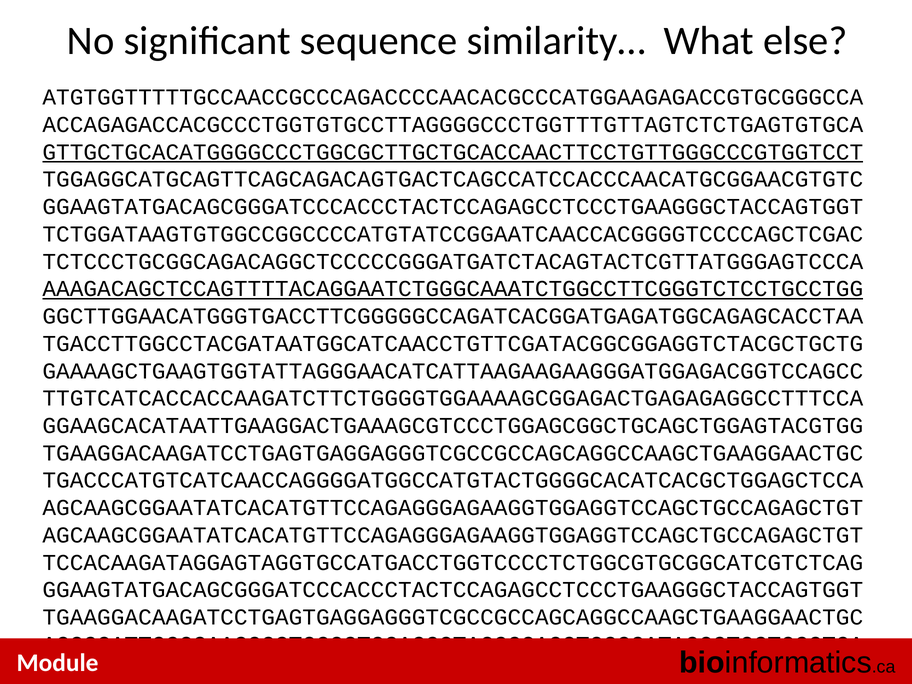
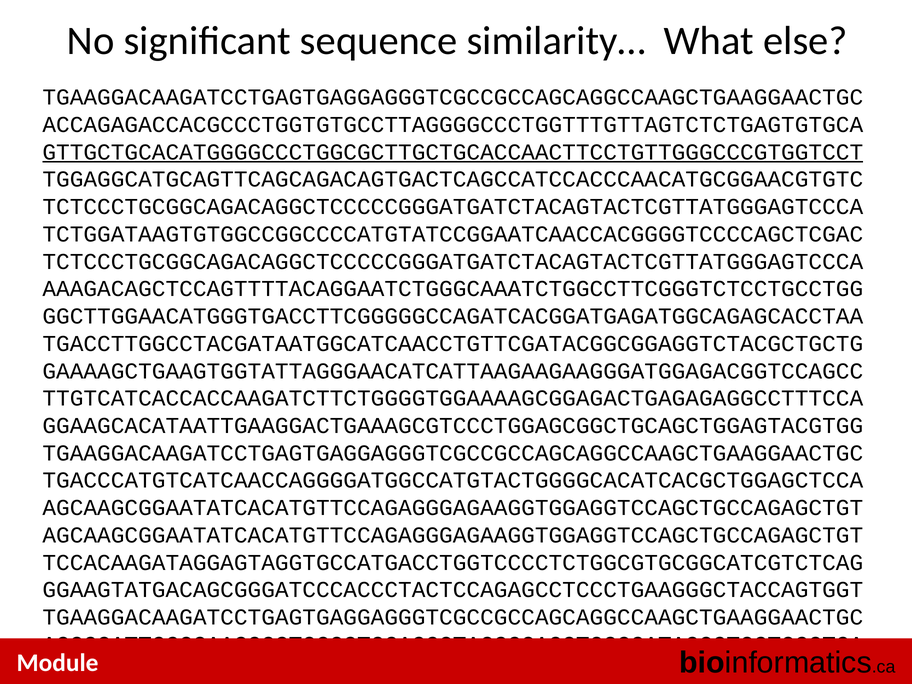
ATGTGGTTTTTGCCAACCGCCCAGACCCCAACACGCCCATGGAAGAGACCGTGCGGGCCA at (453, 97): ATGTGGTTTTTGCCAACCGCCCAGACCCCAACACGCCCATGGAAGAGACCGTGCGGGCCA -> TGAAGGACAAGATCCTGAGTGAGGAGGGTCGCCGCCAGCAGGCCAAGCTGAAGGAACTGC
GGAAGTATGACAGCGGGATCCCACCCTACTCCAGAGCCTCCCTGAAGGGCTACCAGTGGT at (453, 207): GGAAGTATGACAGCGGGATCCCACCCTACTCCAGAGCCTCCCTGAAGGGCTACCAGTGGT -> TCTCCCTGCGGCAGACAGGCTCCCCCGGGATGATCTACAGTACTCGTTATGGGAGTCCCA
AAAGACAGCTCCAGTTTTACAGGAATCTGGGCAAATCTGGCCTTCGGGTCTCCTGCCTGG underline: present -> none
